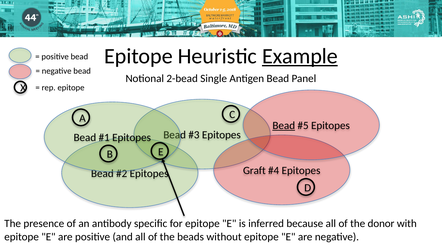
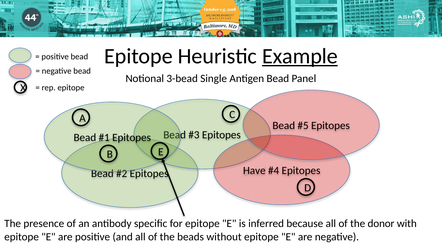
2-bead: 2-bead -> 3-bead
Bead at (284, 126) underline: present -> none
Graft: Graft -> Have
